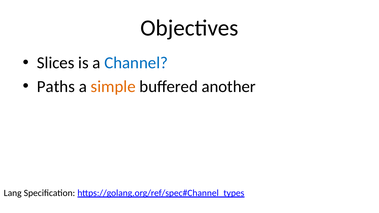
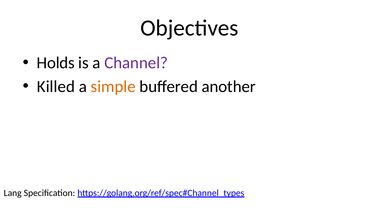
Slices: Slices -> Holds
Channel colour: blue -> purple
Paths: Paths -> Killed
